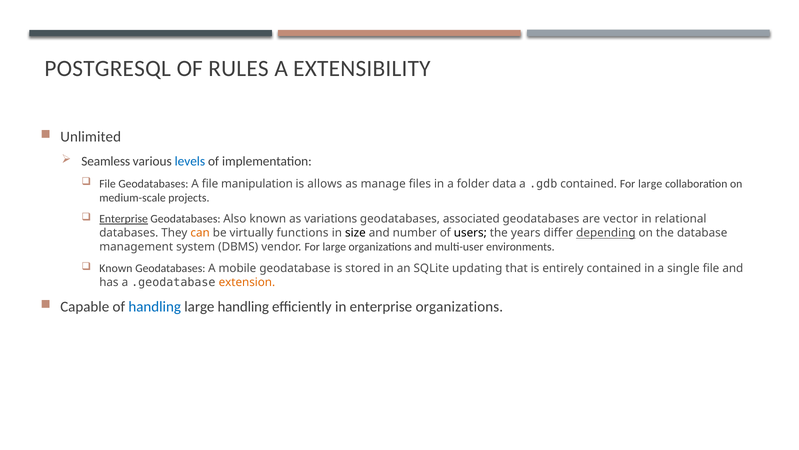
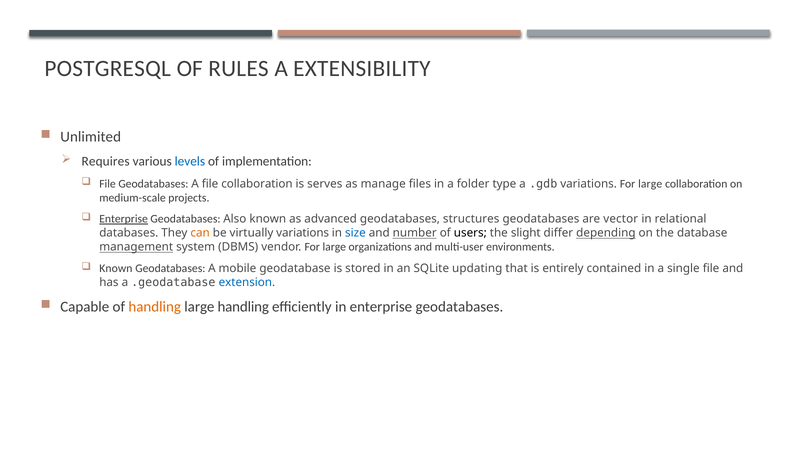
Seamless: Seamless -> Requires
file manipulation: manipulation -> collaboration
allows: allows -> serves
data: data -> type
.gdb contained: contained -> variations
variations: variations -> advanced
associated: associated -> structures
virtually functions: functions -> variations
size colour: black -> blue
number underline: none -> present
years: years -> slight
management underline: none -> present
extension colour: orange -> blue
handling at (155, 306) colour: blue -> orange
in enterprise organizations: organizations -> geodatabases
